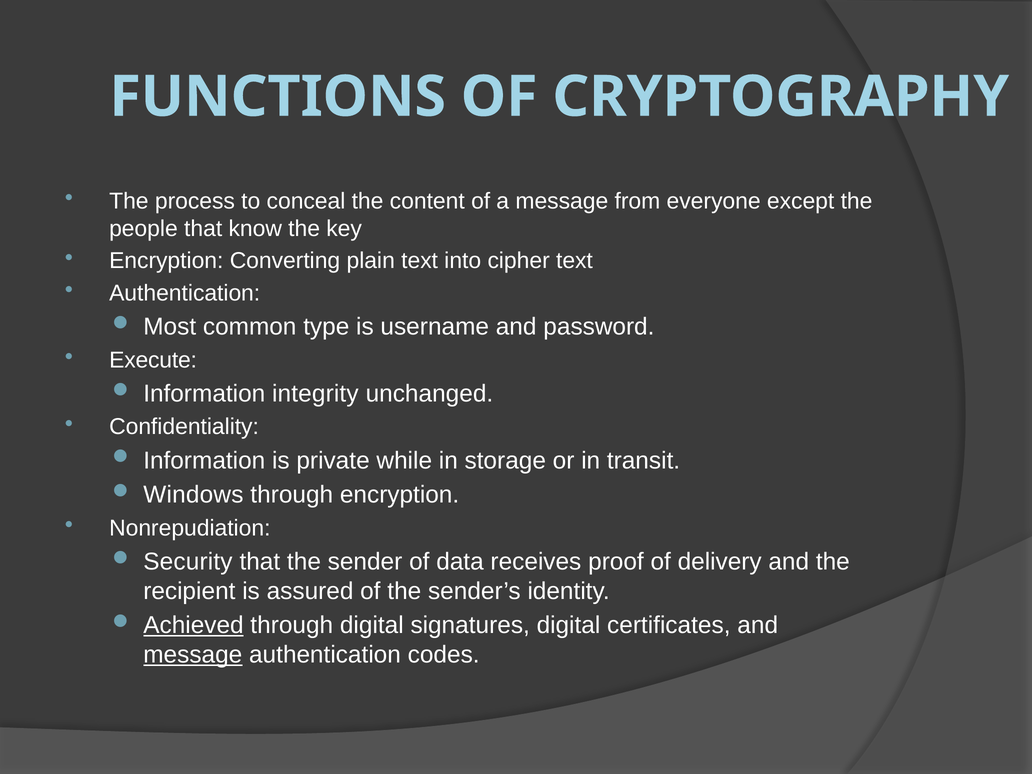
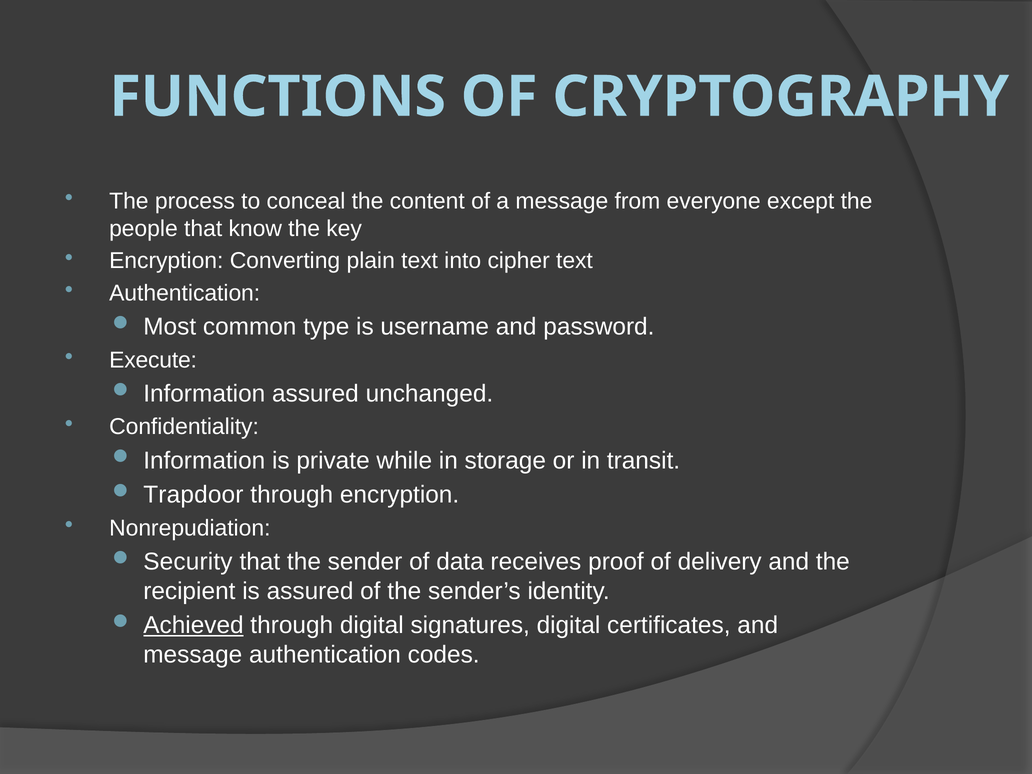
Information integrity: integrity -> assured
Windows: Windows -> Trapdoor
message at (193, 655) underline: present -> none
